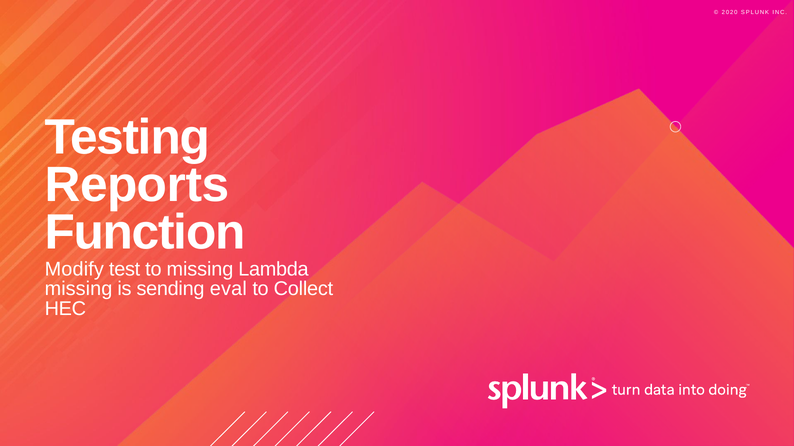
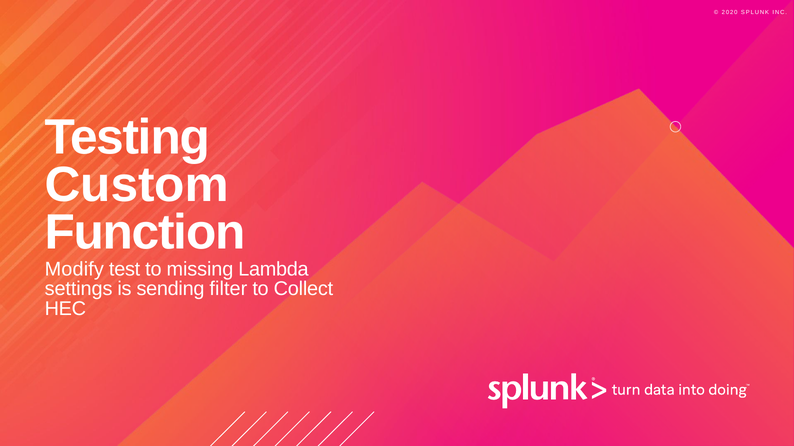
Reports: Reports -> Custom
missing at (78, 289): missing -> settings
eval: eval -> filter
